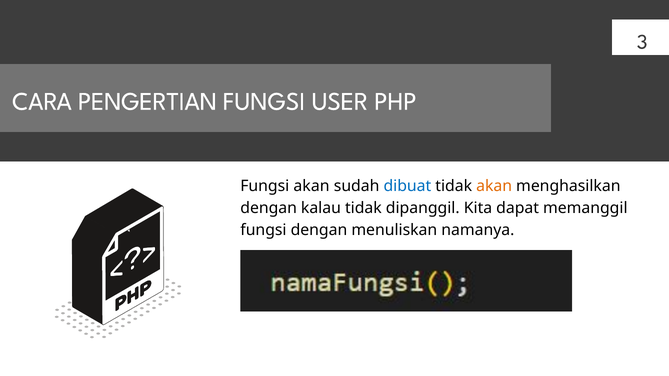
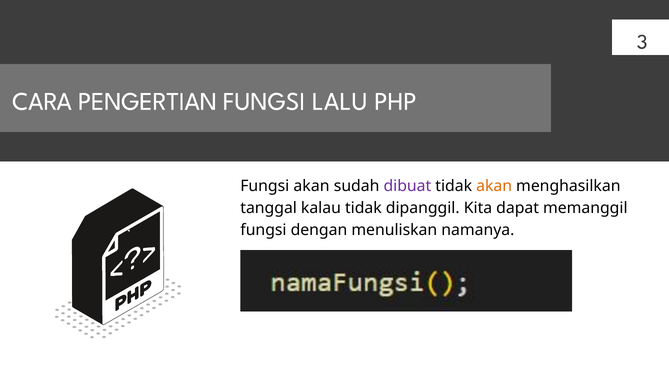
USER: USER -> LALU
dibuat colour: blue -> purple
dengan at (269, 208): dengan -> tanggal
